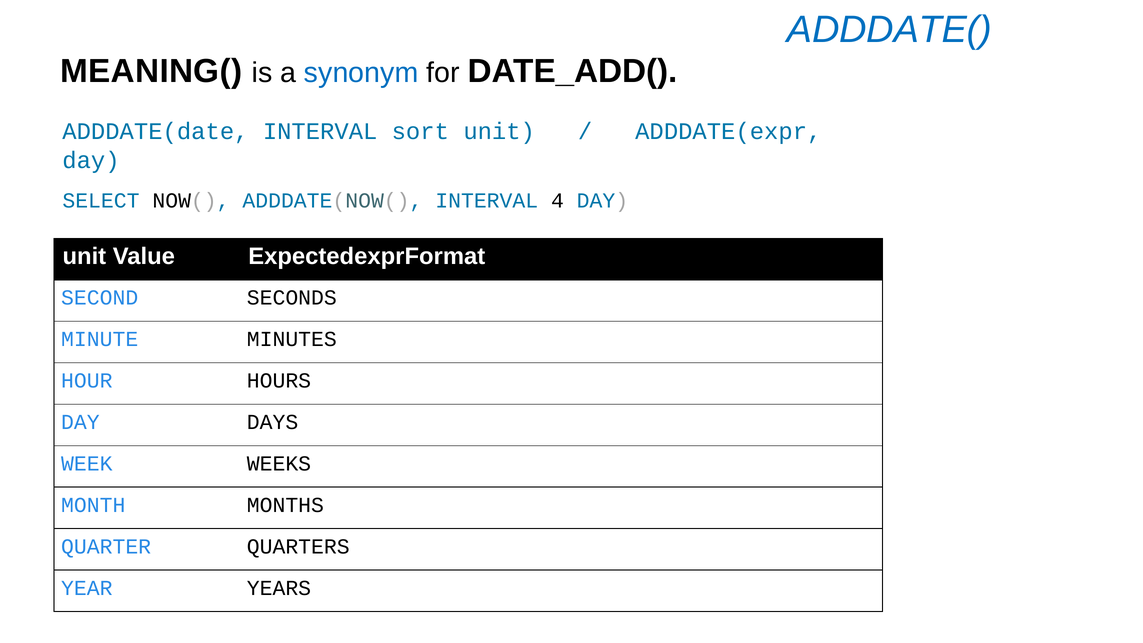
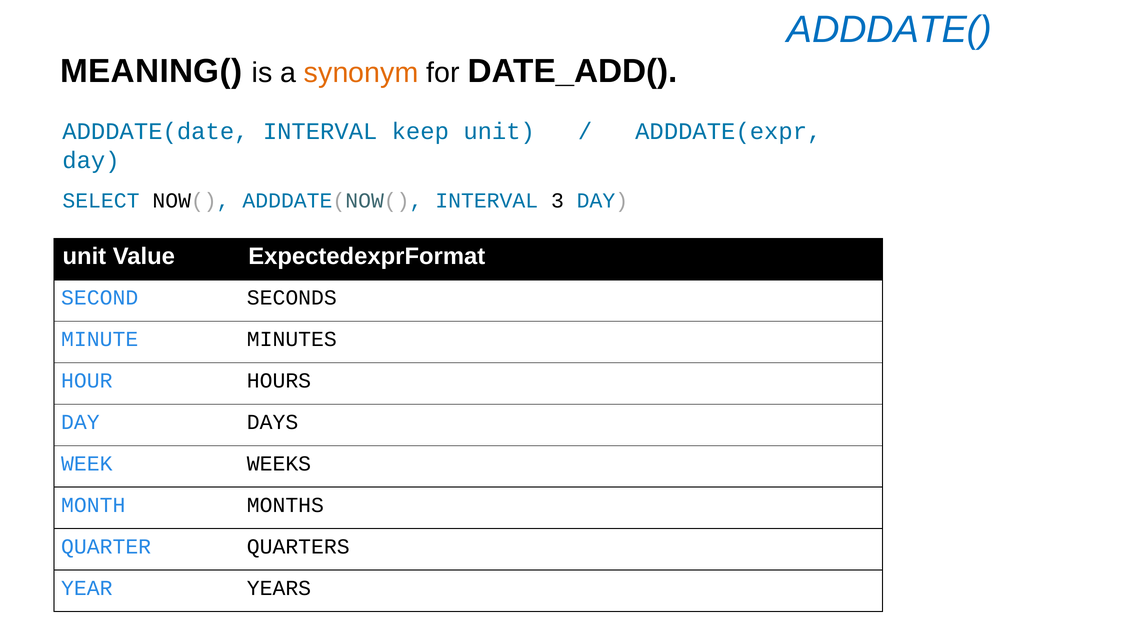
synonym colour: blue -> orange
sort: sort -> keep
4: 4 -> 3
